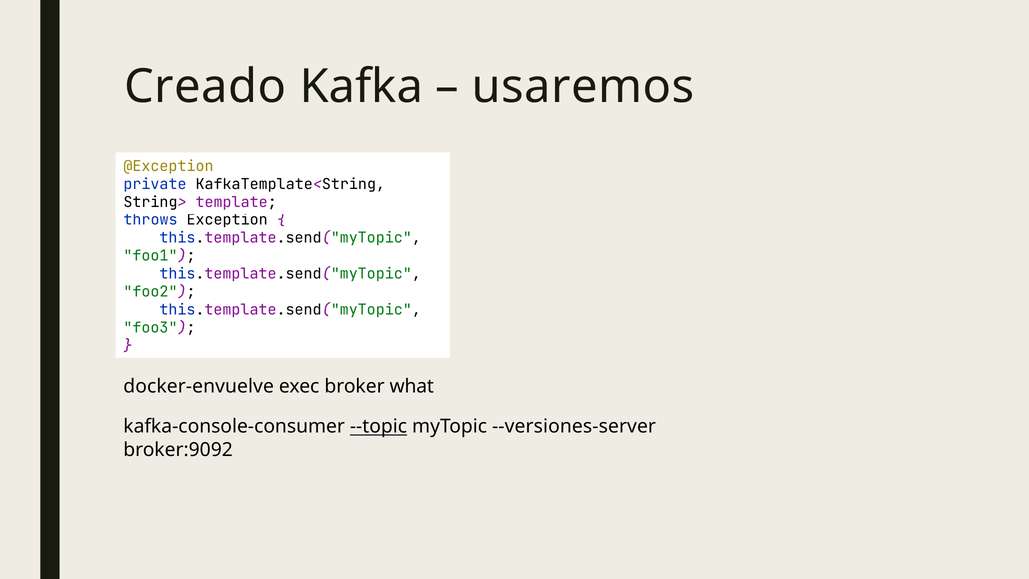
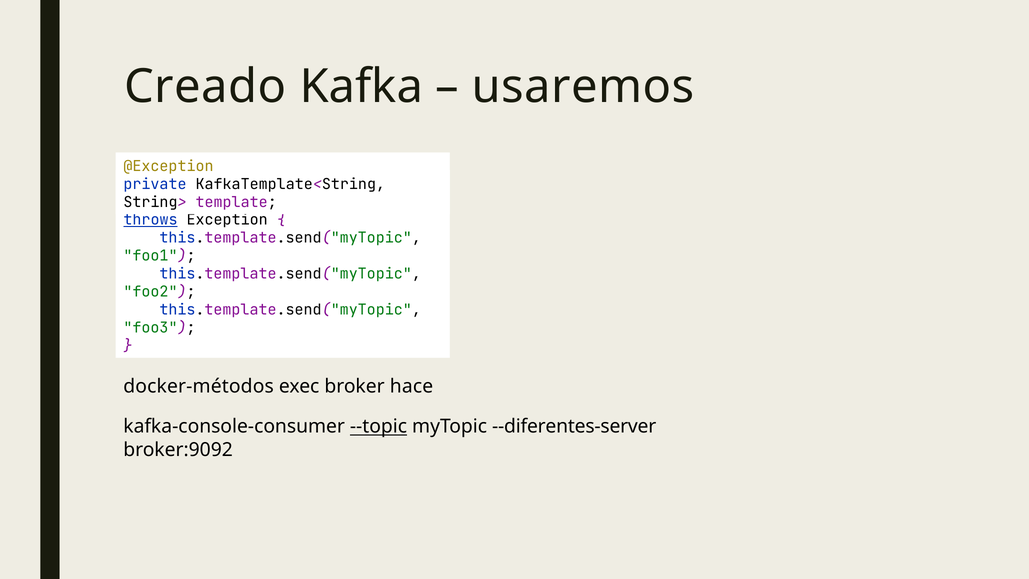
throws underline: none -> present
docker-envuelve: docker-envuelve -> docker-métodos
what: what -> hace
--versiones-server: --versiones-server -> --diferentes-server
